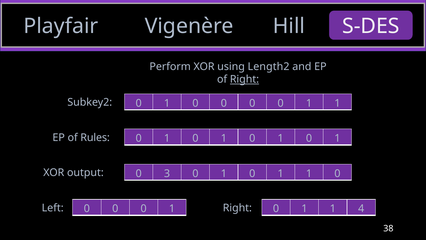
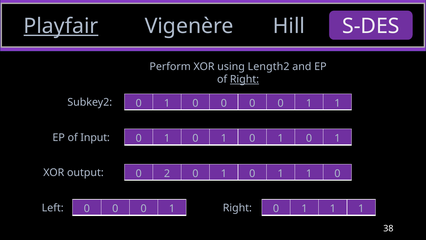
Playfair underline: none -> present
Rules: Rules -> Input
3: 3 -> 2
1 1 4: 4 -> 1
